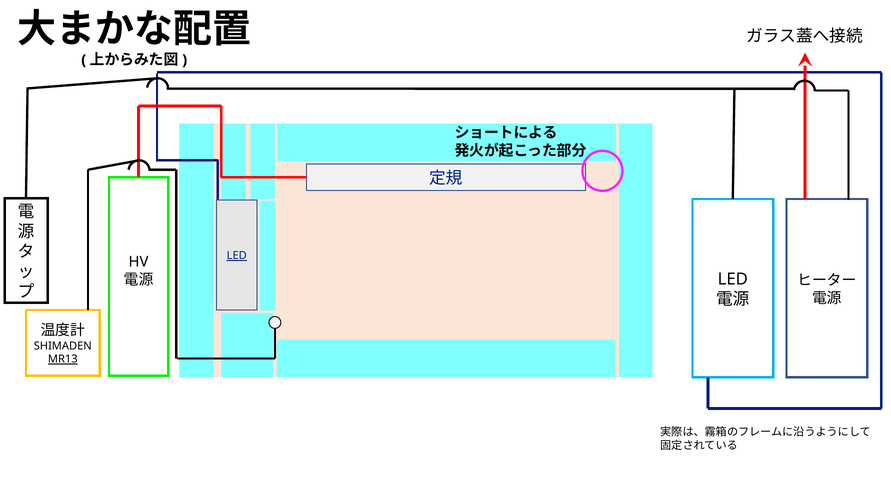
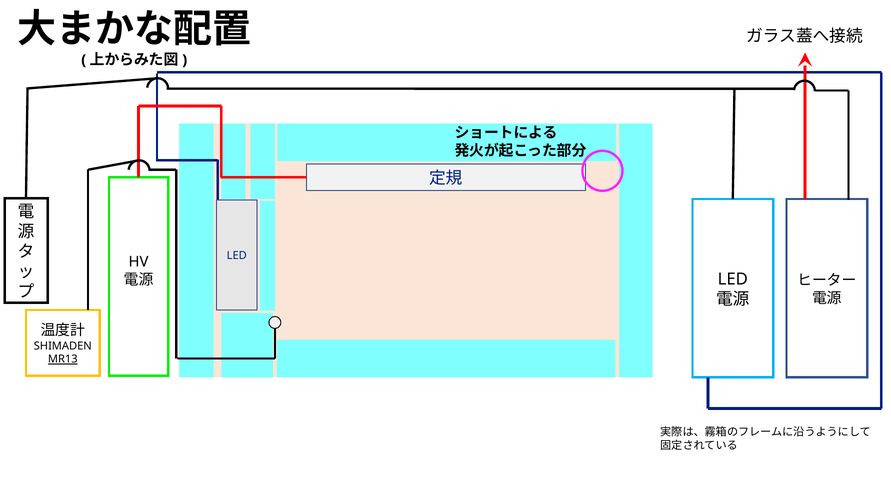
LED at (237, 256) underline: present -> none
